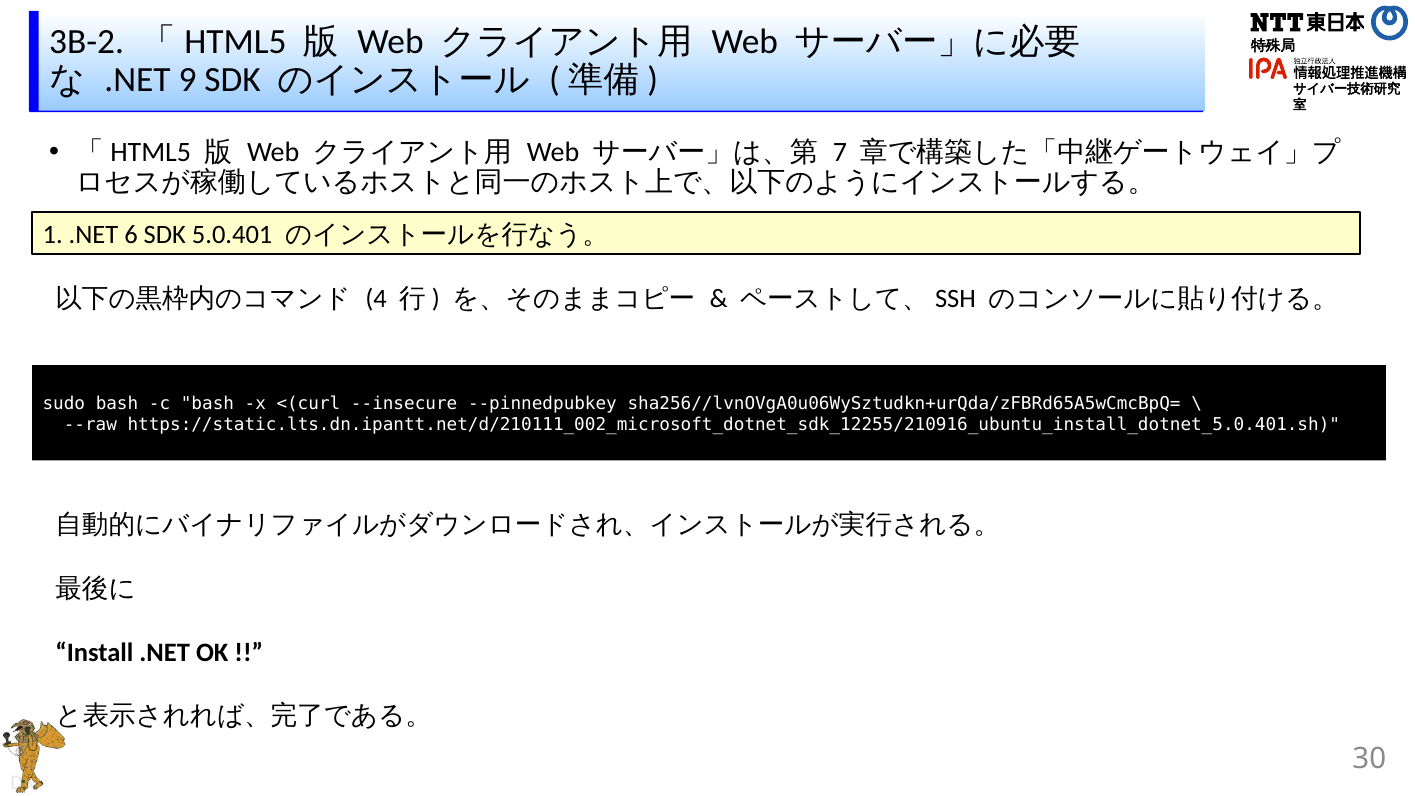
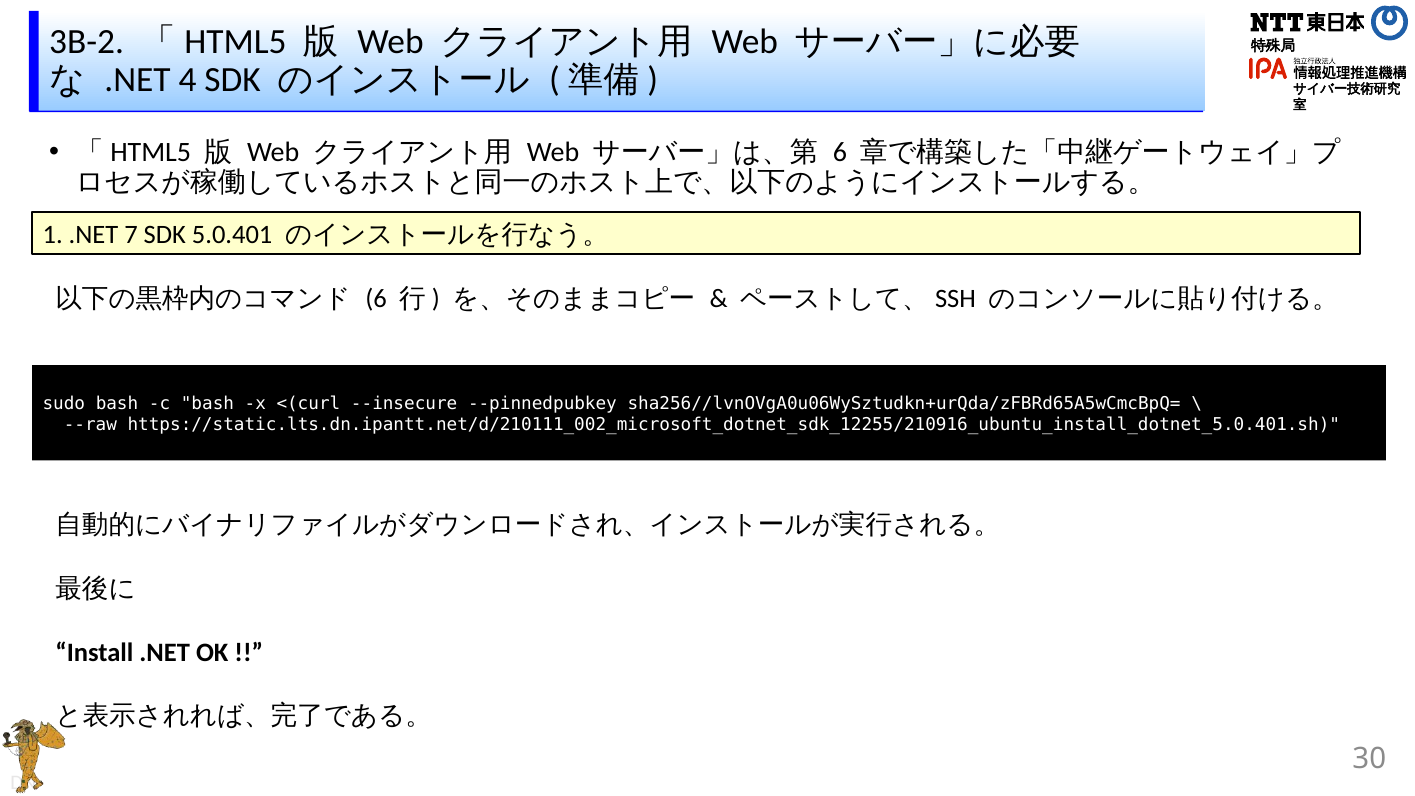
9: 9 -> 4
7 at (840, 152): 7 -> 6
6: 6 -> 7
4 at (376, 299): 4 -> 6
